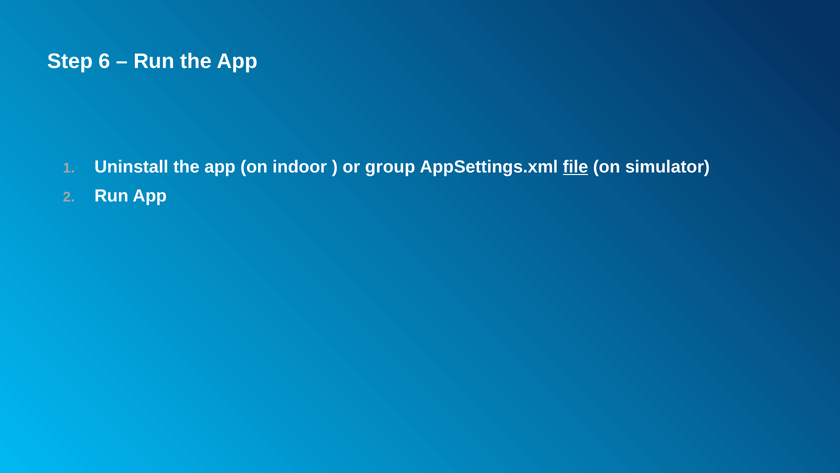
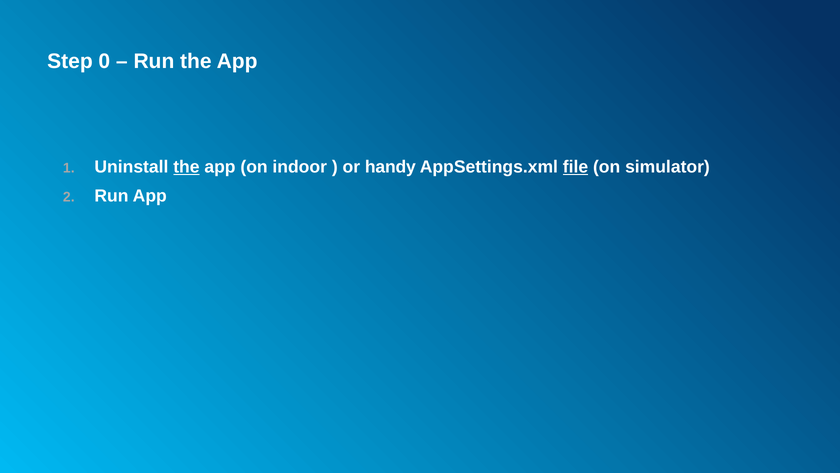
6: 6 -> 0
the at (186, 167) underline: none -> present
group: group -> handy
